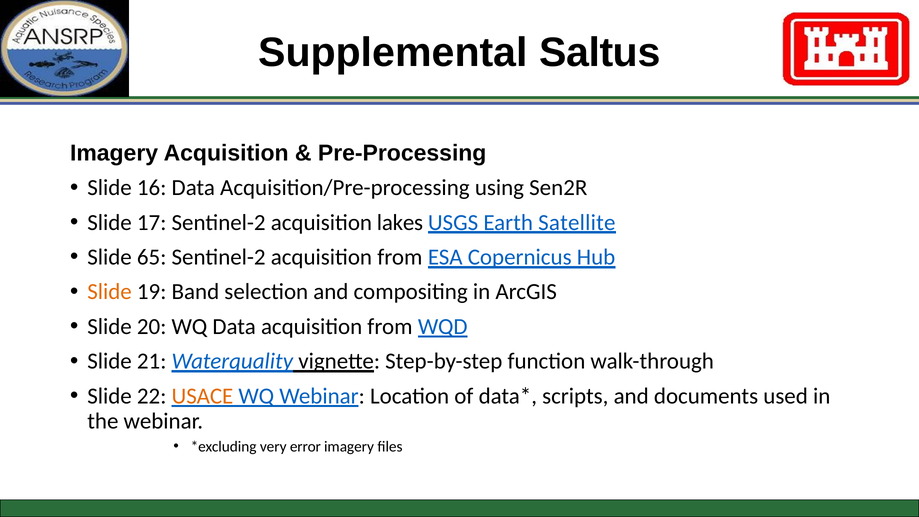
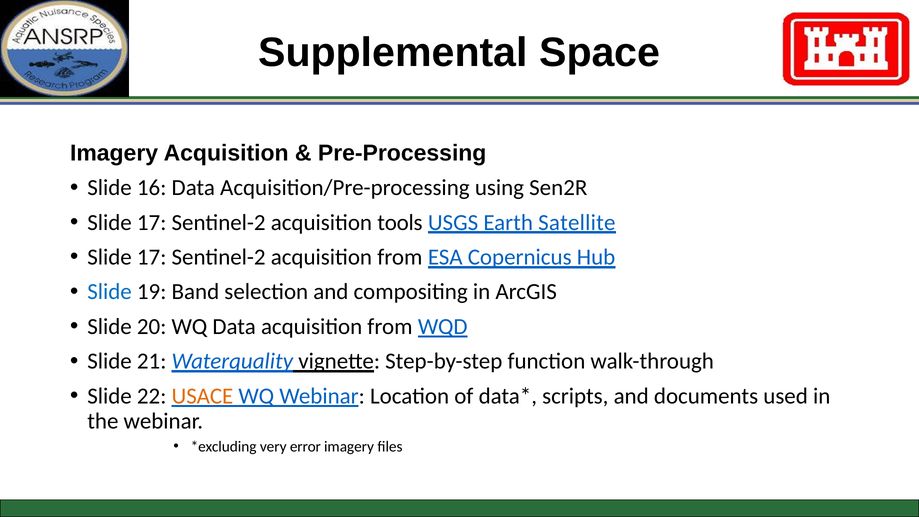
Saltus: Saltus -> Space
lakes: lakes -> tools
65 at (152, 257): 65 -> 17
Slide at (110, 292) colour: orange -> blue
